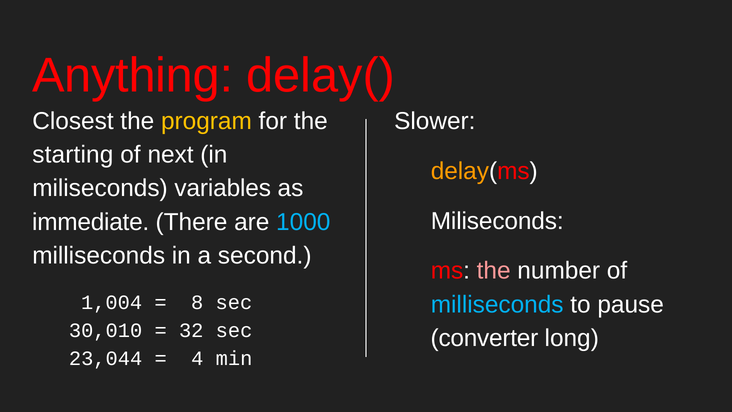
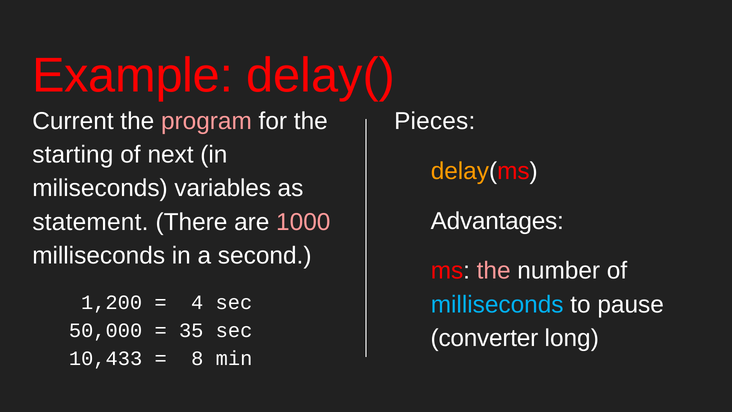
Anything: Anything -> Example
Closest: Closest -> Current
program colour: yellow -> pink
Slower: Slower -> Pieces
Miliseconds at (497, 221): Miliseconds -> Advantages
immediate: immediate -> statement
1000 colour: light blue -> pink
1,004: 1,004 -> 1,200
8: 8 -> 4
30,010: 30,010 -> 50,000
32: 32 -> 35
23,044: 23,044 -> 10,433
4: 4 -> 8
